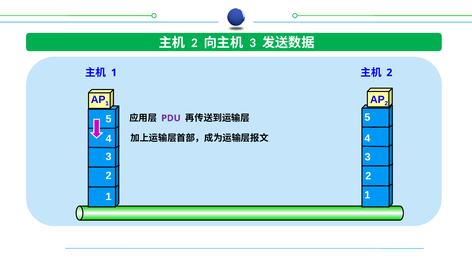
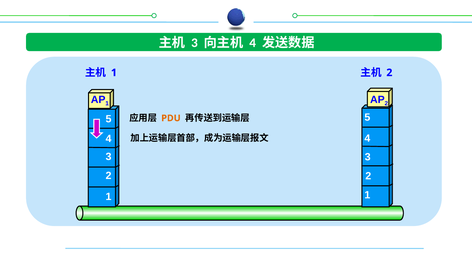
2 at (194, 43): 2 -> 3
3 at (253, 43): 3 -> 4
PDU colour: purple -> orange
